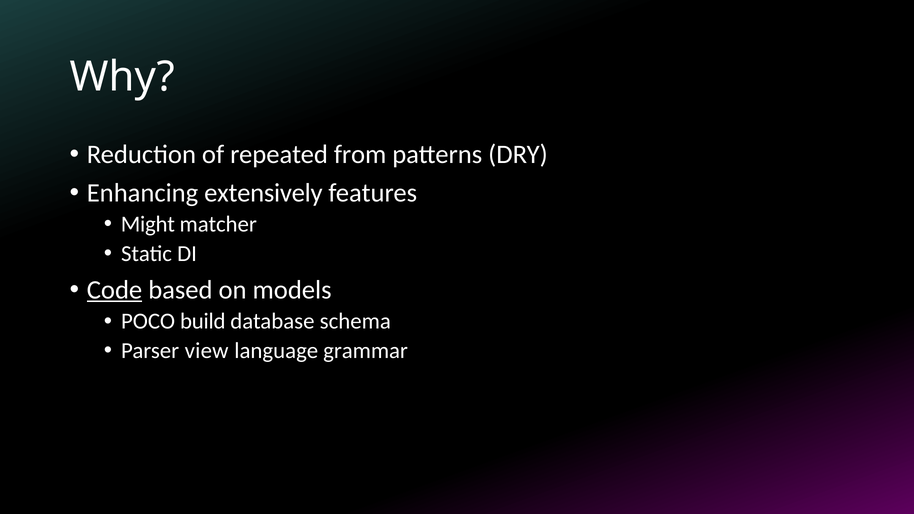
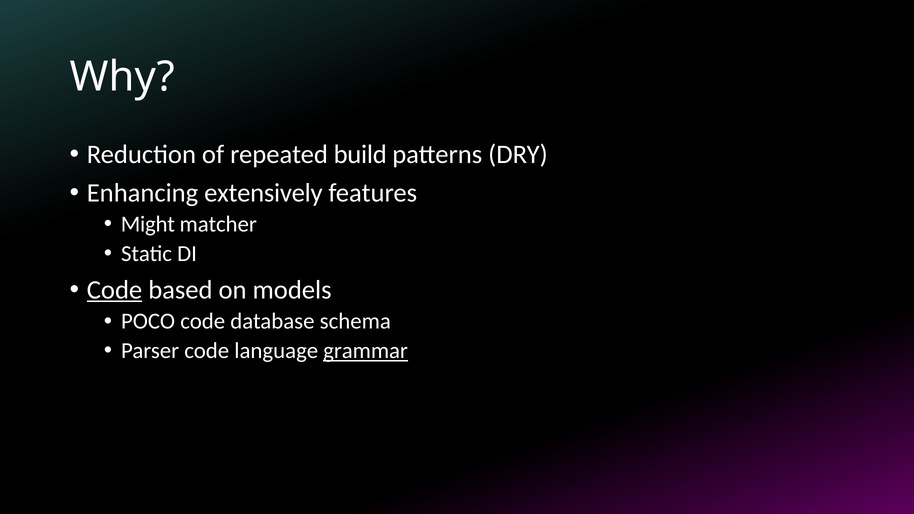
from: from -> build
POCO build: build -> code
Parser view: view -> code
grammar underline: none -> present
